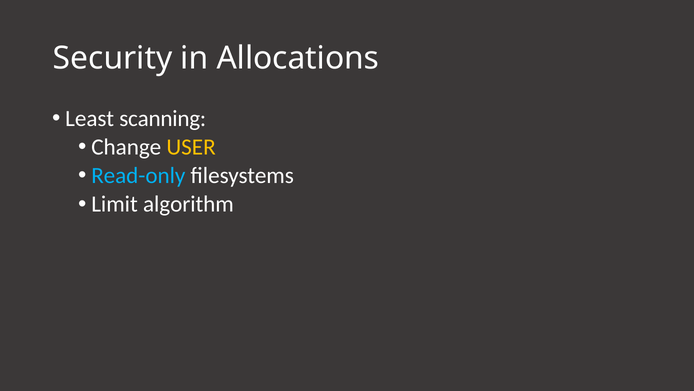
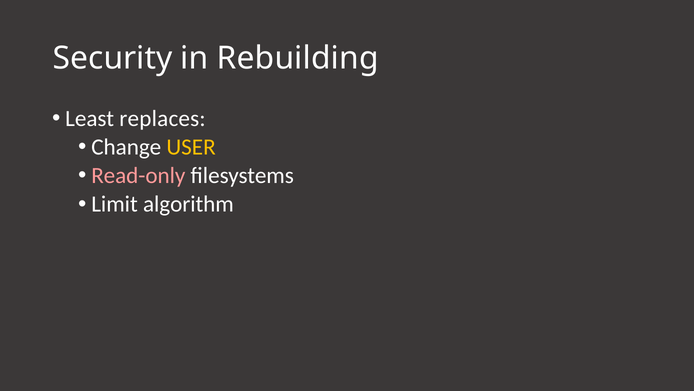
Allocations: Allocations -> Rebuilding
scanning: scanning -> replaces
Read-only colour: light blue -> pink
